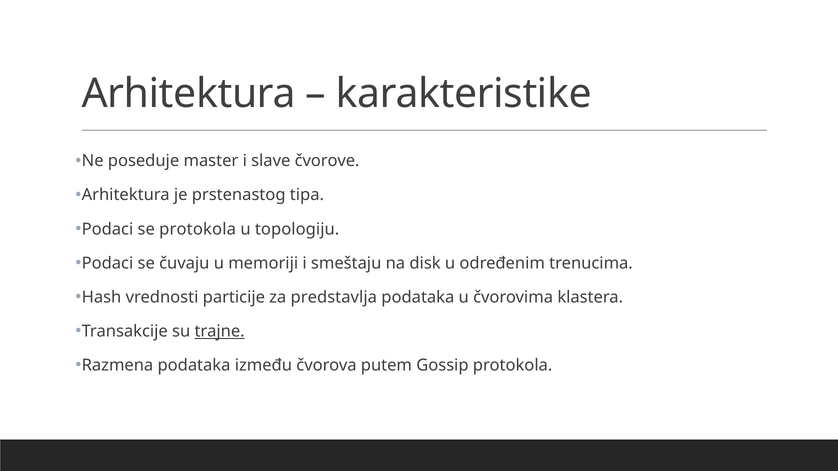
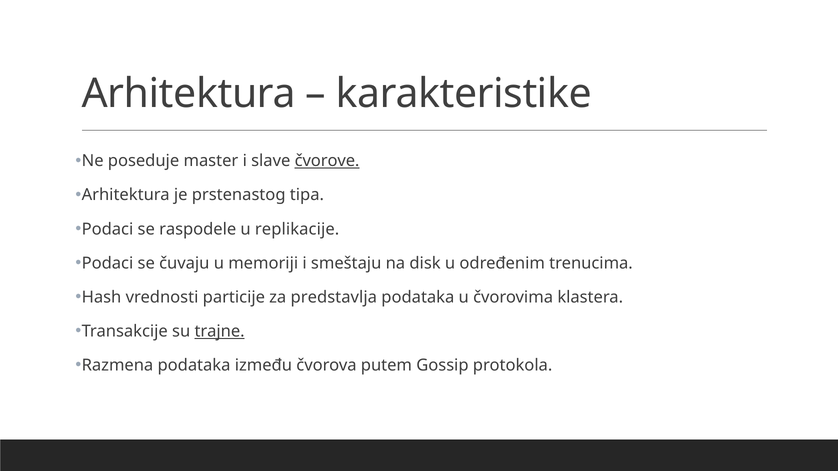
čvorove underline: none -> present
se protokola: protokola -> raspodele
topologiju: topologiju -> replikacije
